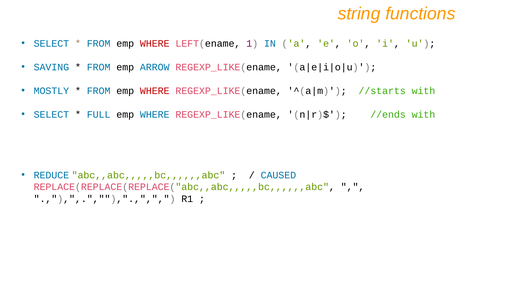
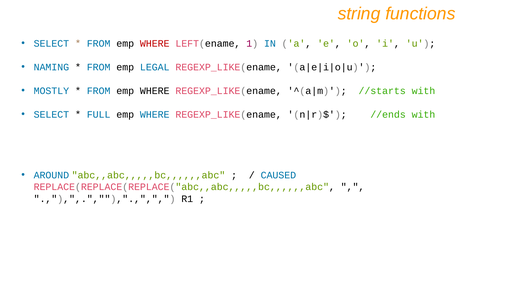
SAVING: SAVING -> NAMING
ARROW: ARROW -> LEGAL
WHERE at (155, 91) colour: red -> black
REDUCE: REDUCE -> AROUND
